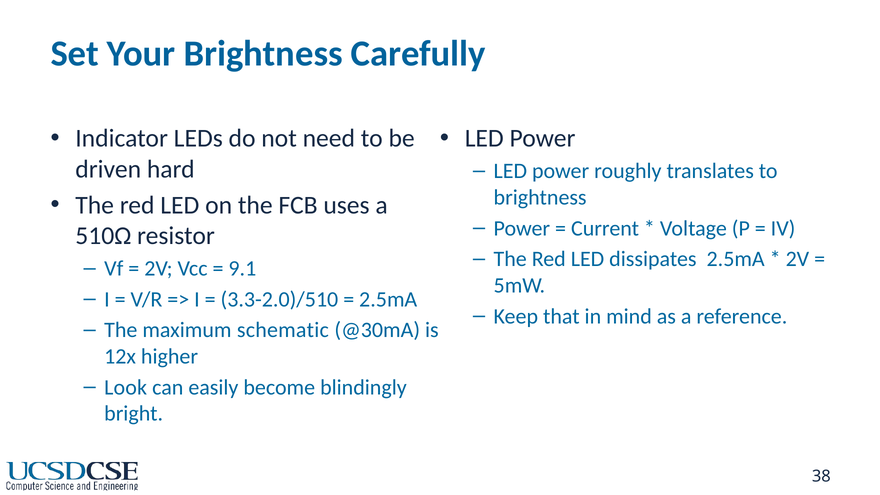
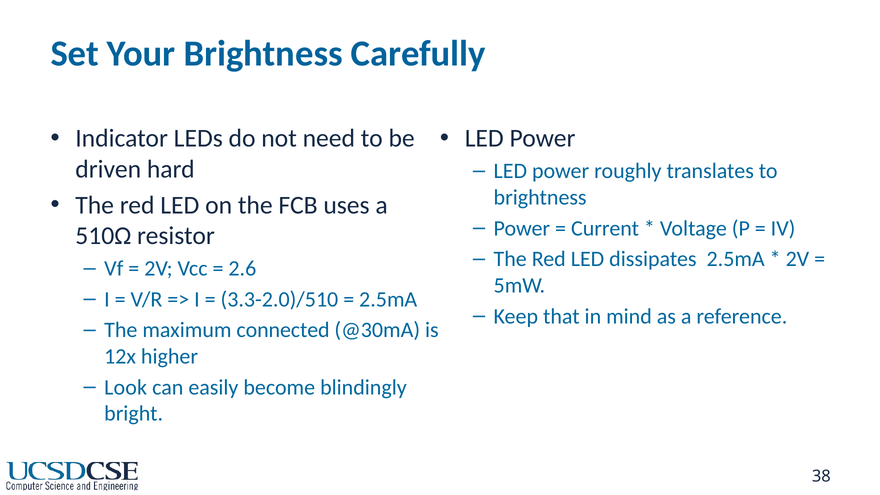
9.1: 9.1 -> 2.6
schematic: schematic -> connected
